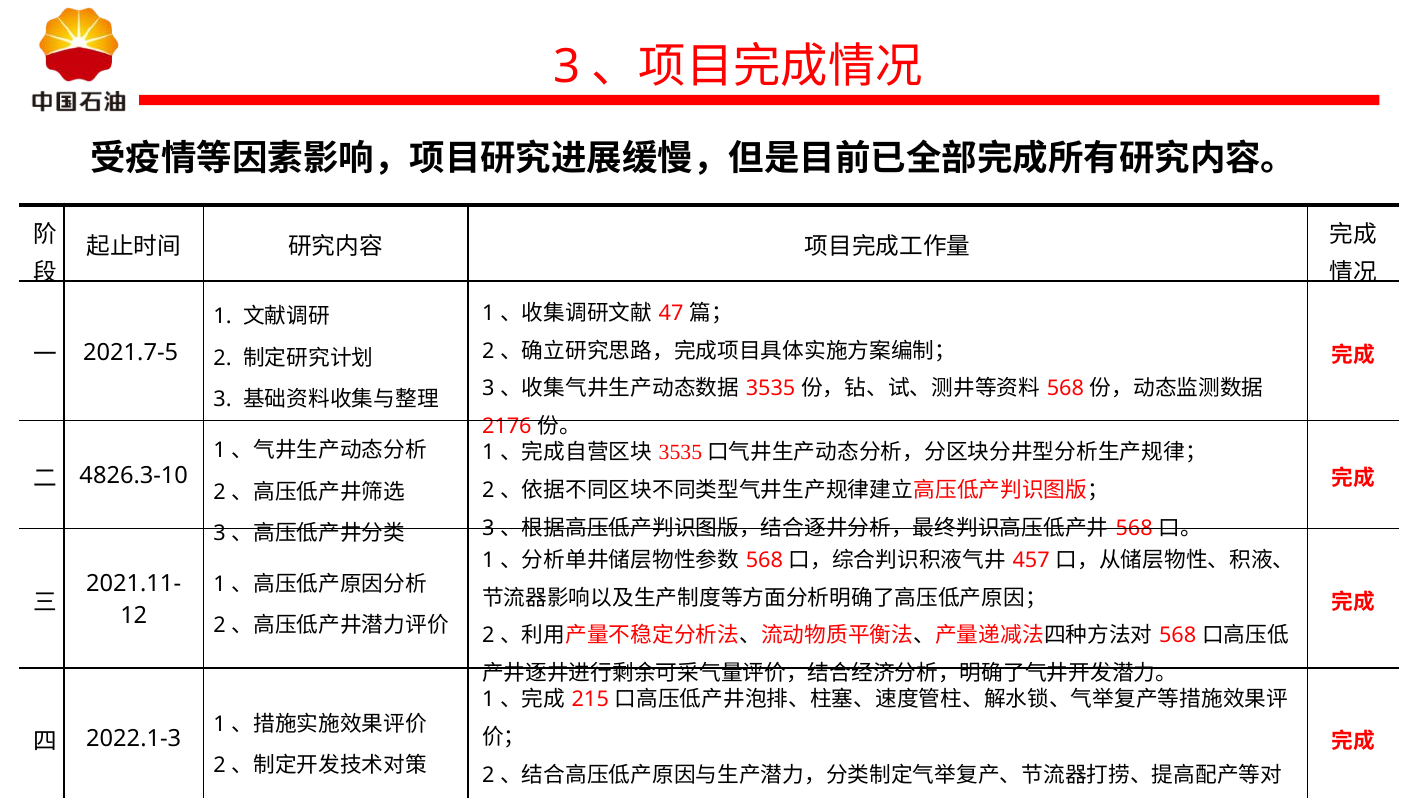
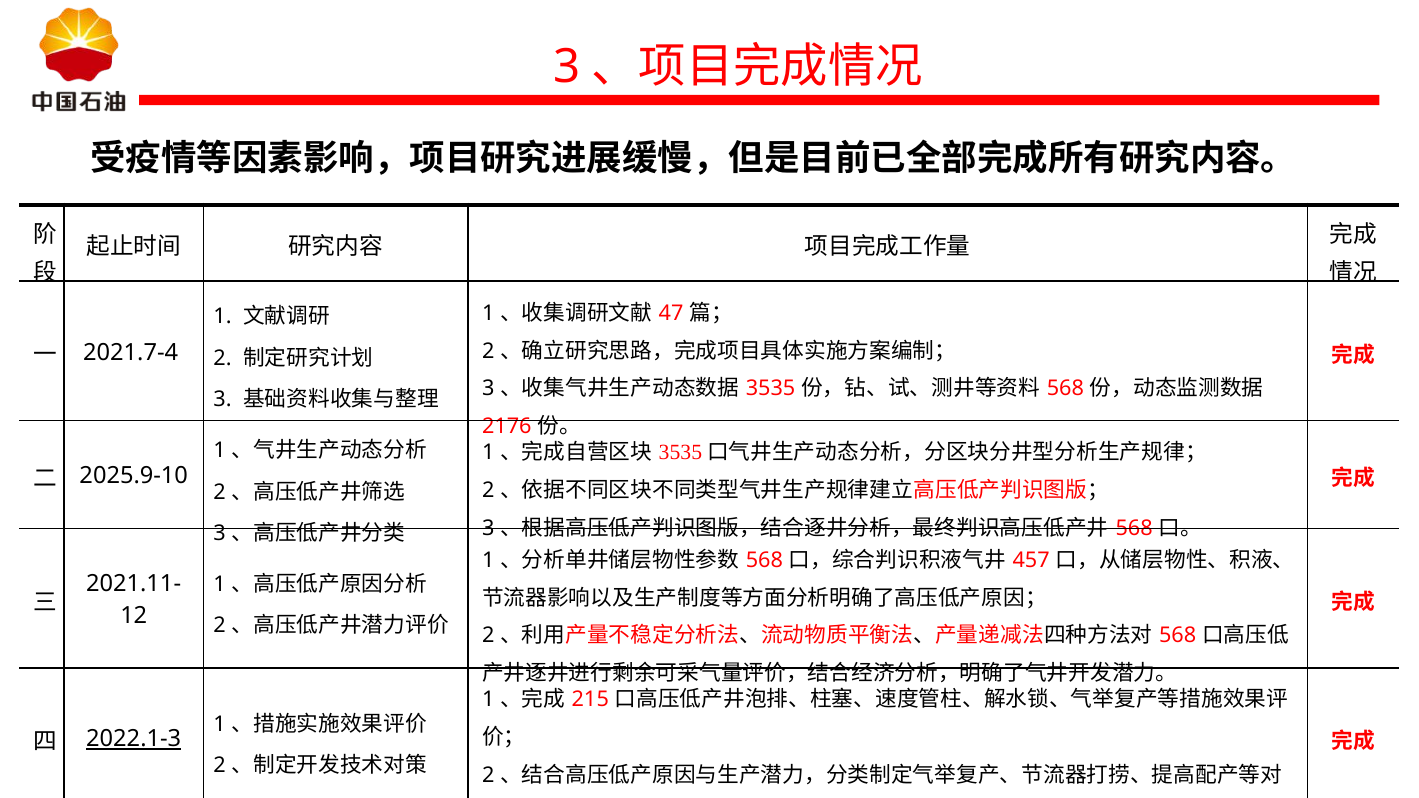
2021.7-5: 2021.7-5 -> 2021.7-4
4826.3-10: 4826.3-10 -> 2025.9-10
2022.1-3 underline: none -> present
